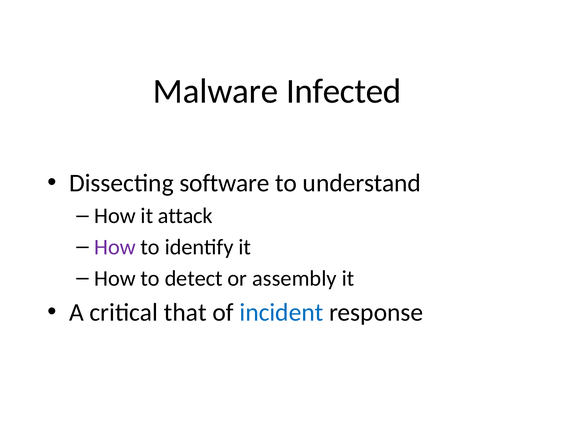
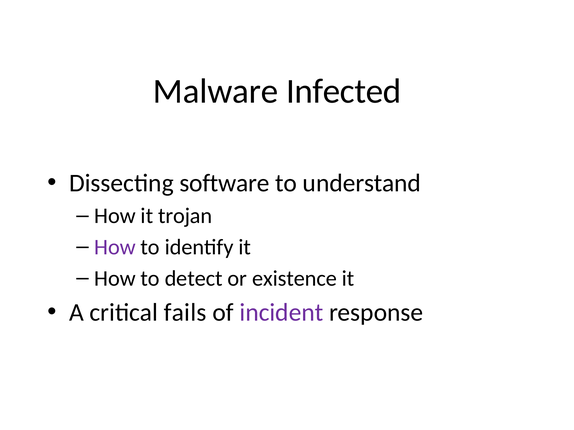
attack: attack -> trojan
assembly: assembly -> existence
that: that -> fails
incident colour: blue -> purple
